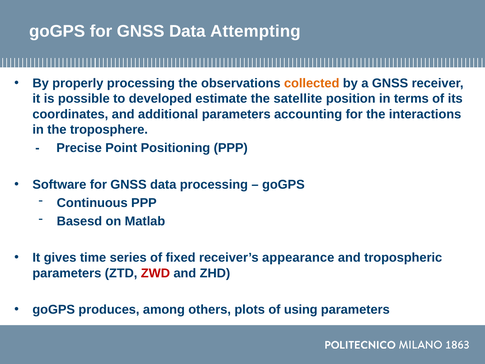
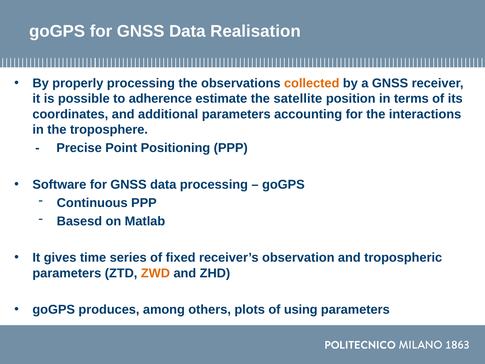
Attempting: Attempting -> Realisation
developed: developed -> adherence
appearance: appearance -> observation
ZWD colour: red -> orange
